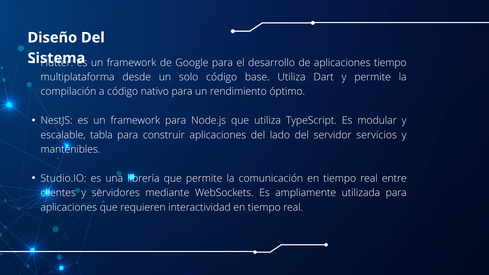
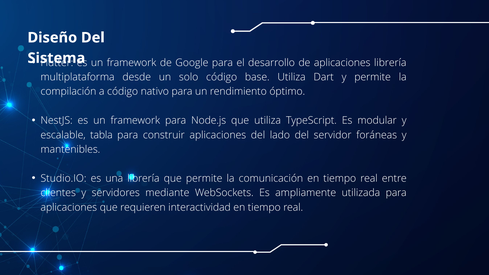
aplicaciones tiempo: tiempo -> librería
servicios: servicios -> foráneas
